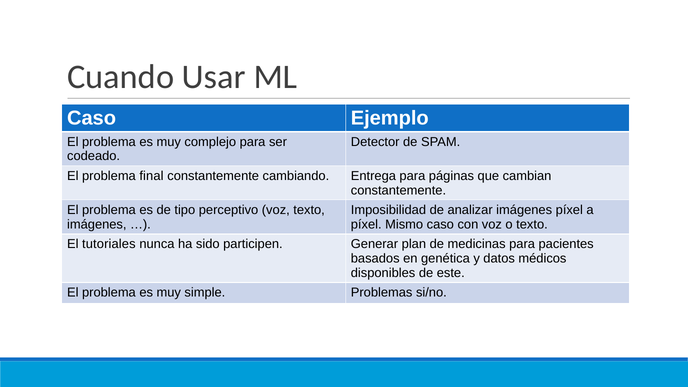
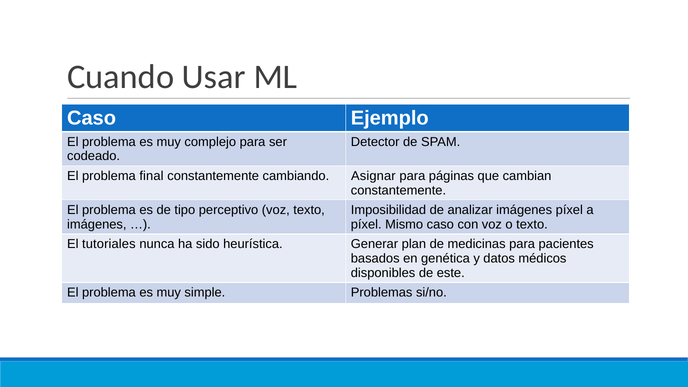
Entrega: Entrega -> Asignar
participen: participen -> heurística
